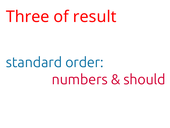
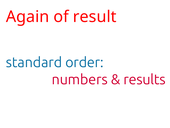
Three: Three -> Again
should: should -> results
